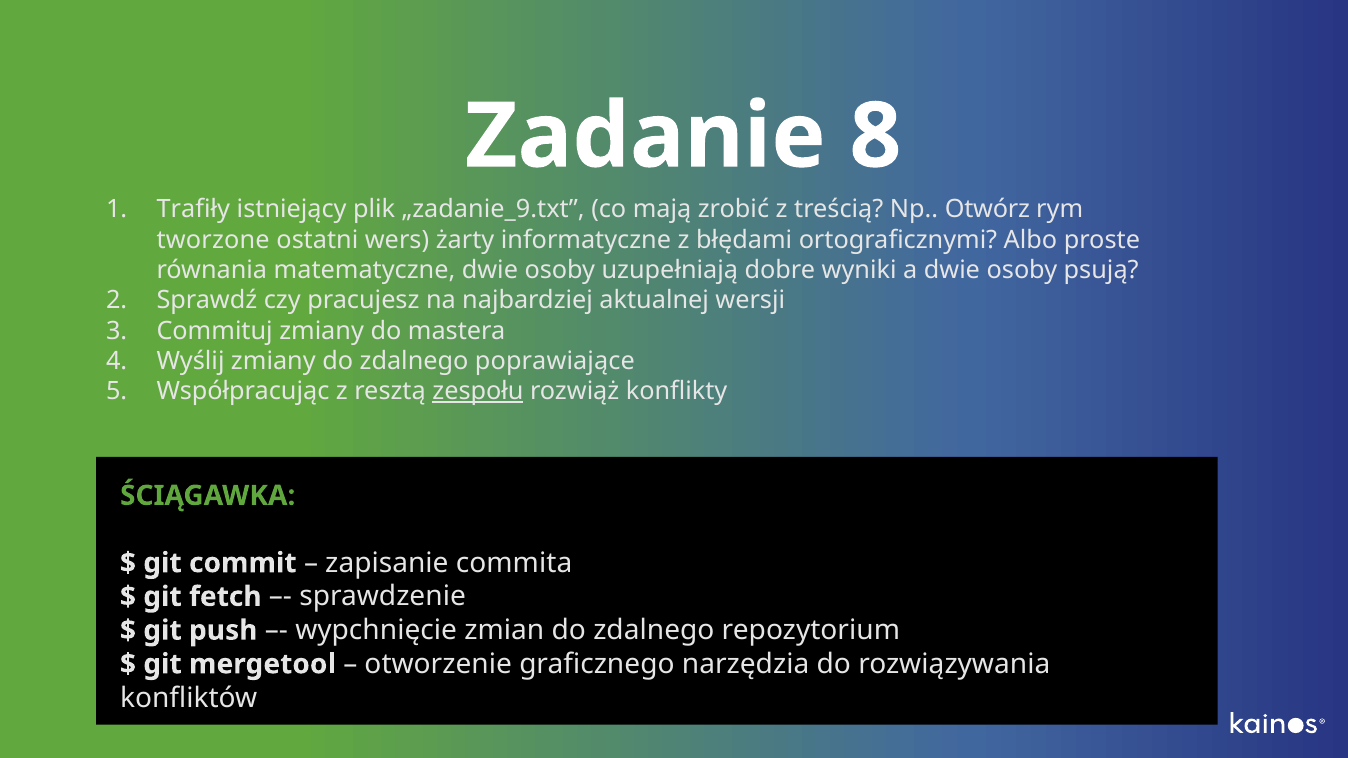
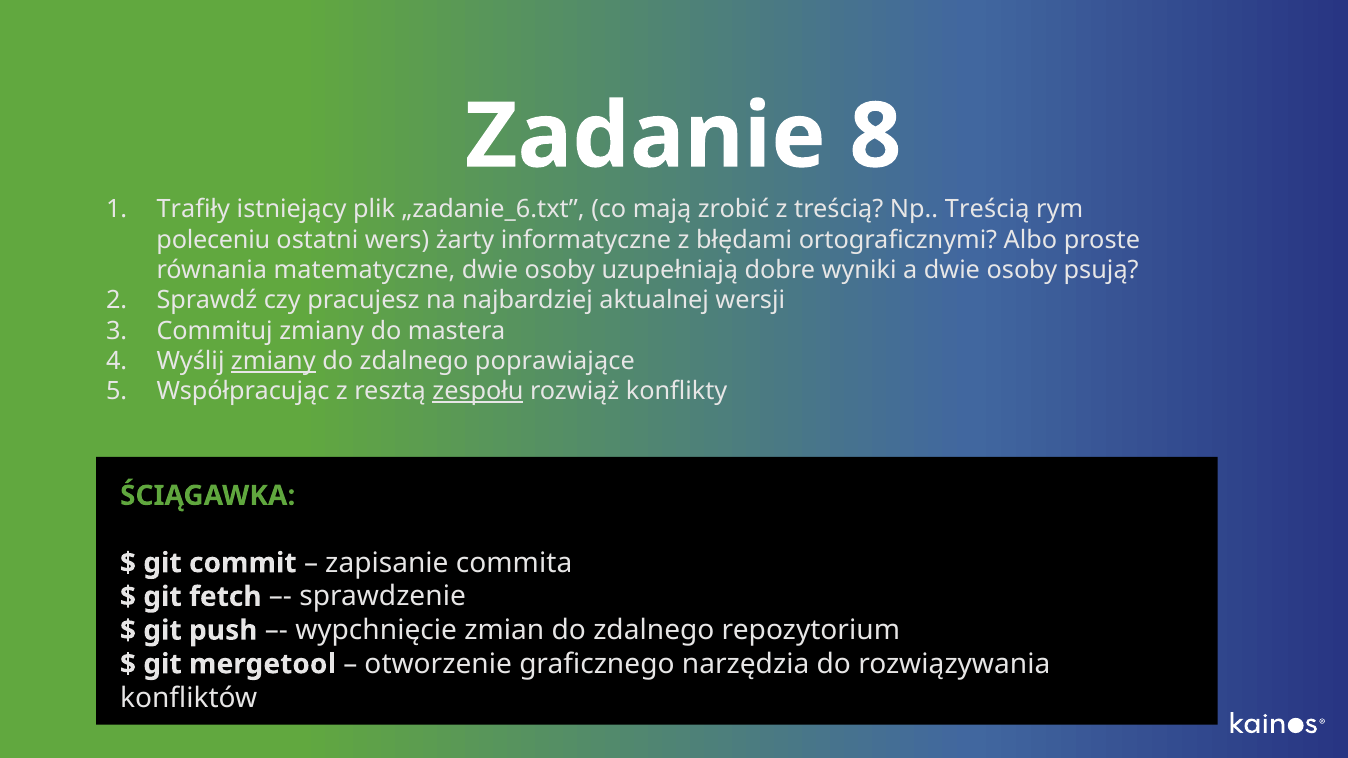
„zadanie_9.txt: „zadanie_9.txt -> „zadanie_6.txt
Np Otwórz: Otwórz -> Treścią
tworzone: tworzone -> poleceniu
zmiany at (273, 361) underline: none -> present
